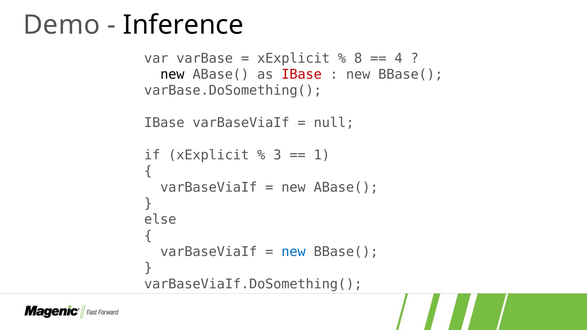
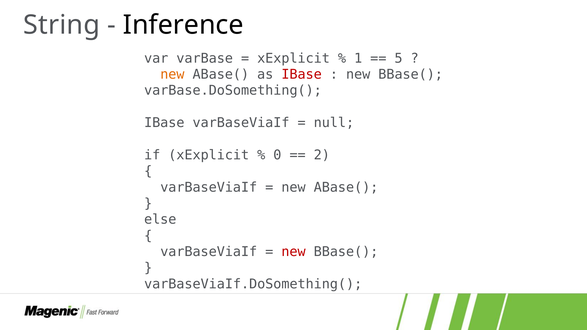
Demo: Demo -> String
8: 8 -> 1
4: 4 -> 5
new at (172, 74) colour: black -> orange
3: 3 -> 0
1: 1 -> 2
new at (293, 252) colour: blue -> red
